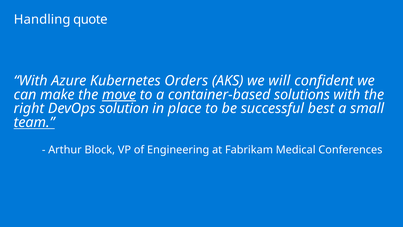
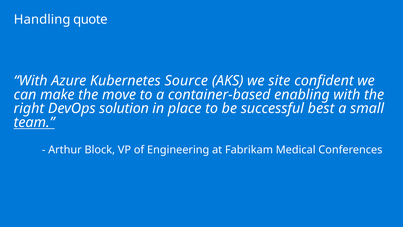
Orders: Orders -> Source
will: will -> site
move underline: present -> none
solutions: solutions -> enabling
